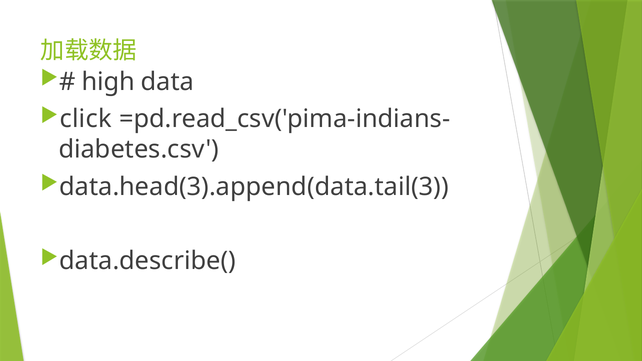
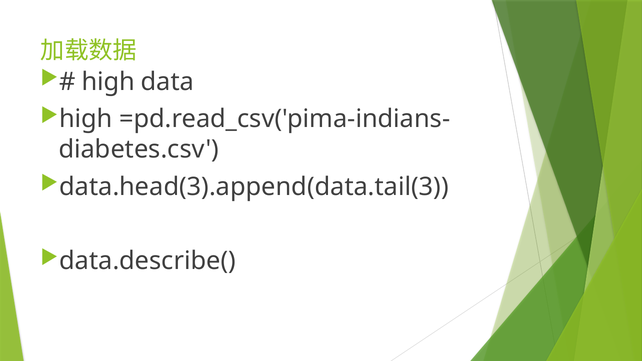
click at (86, 119): click -> high
